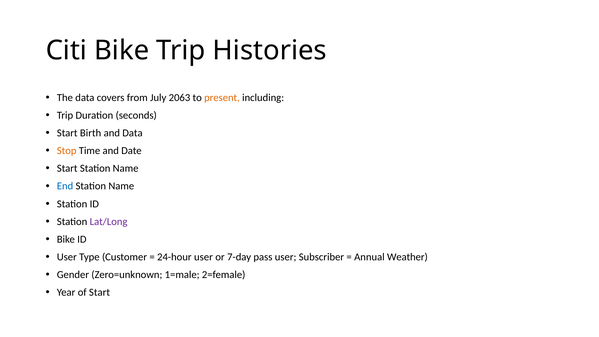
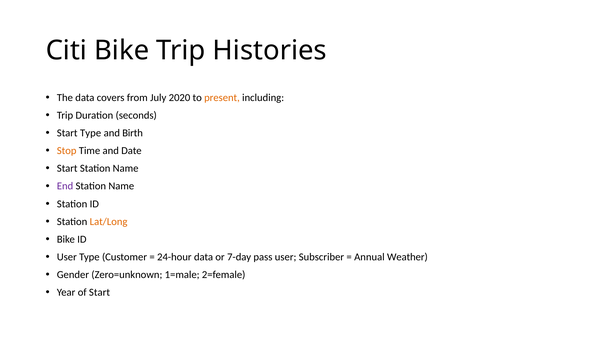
2063: 2063 -> 2020
Start Birth: Birth -> Type
and Data: Data -> Birth
End colour: blue -> purple
Lat/Long colour: purple -> orange
24-hour user: user -> data
